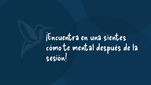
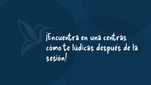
sientes: sientes -> centras
mental: mental -> lúdicas
